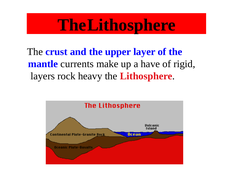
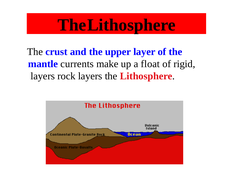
have: have -> float
rock heavy: heavy -> layers
